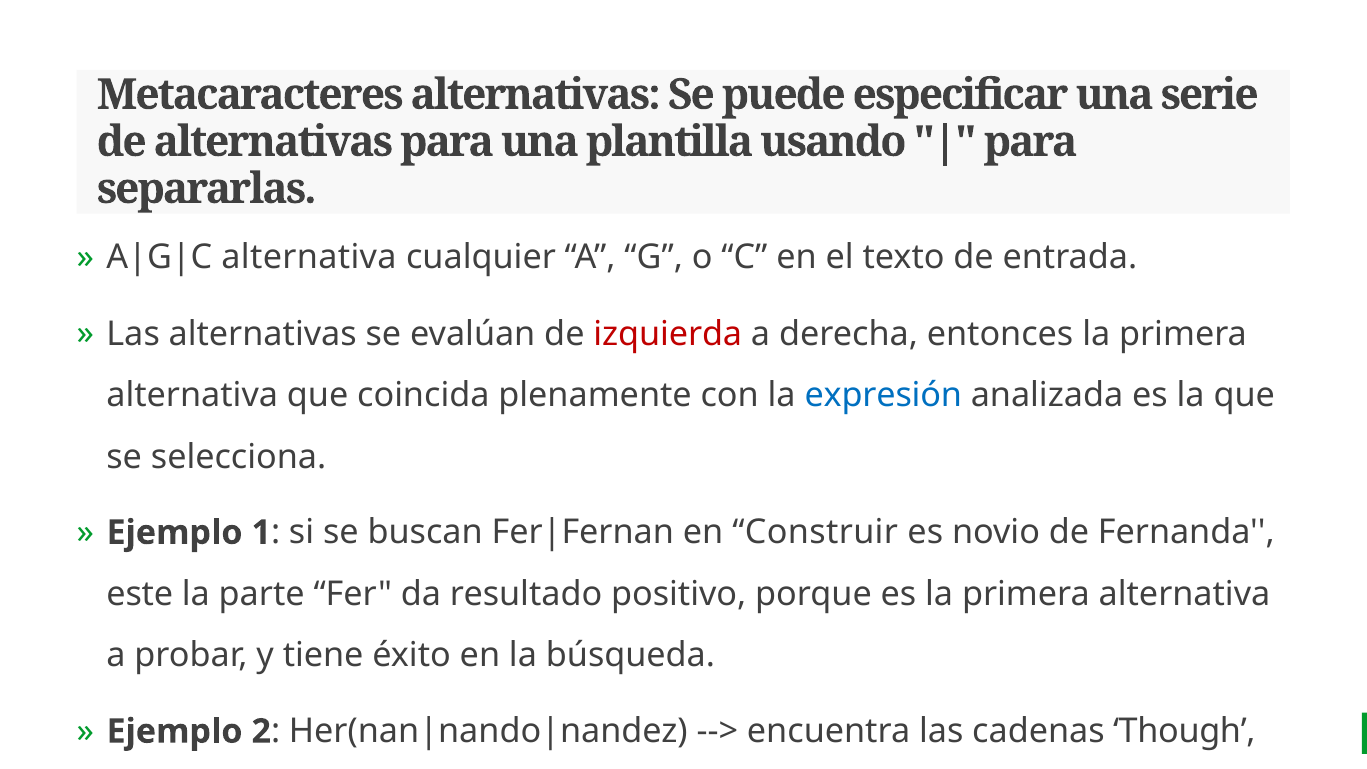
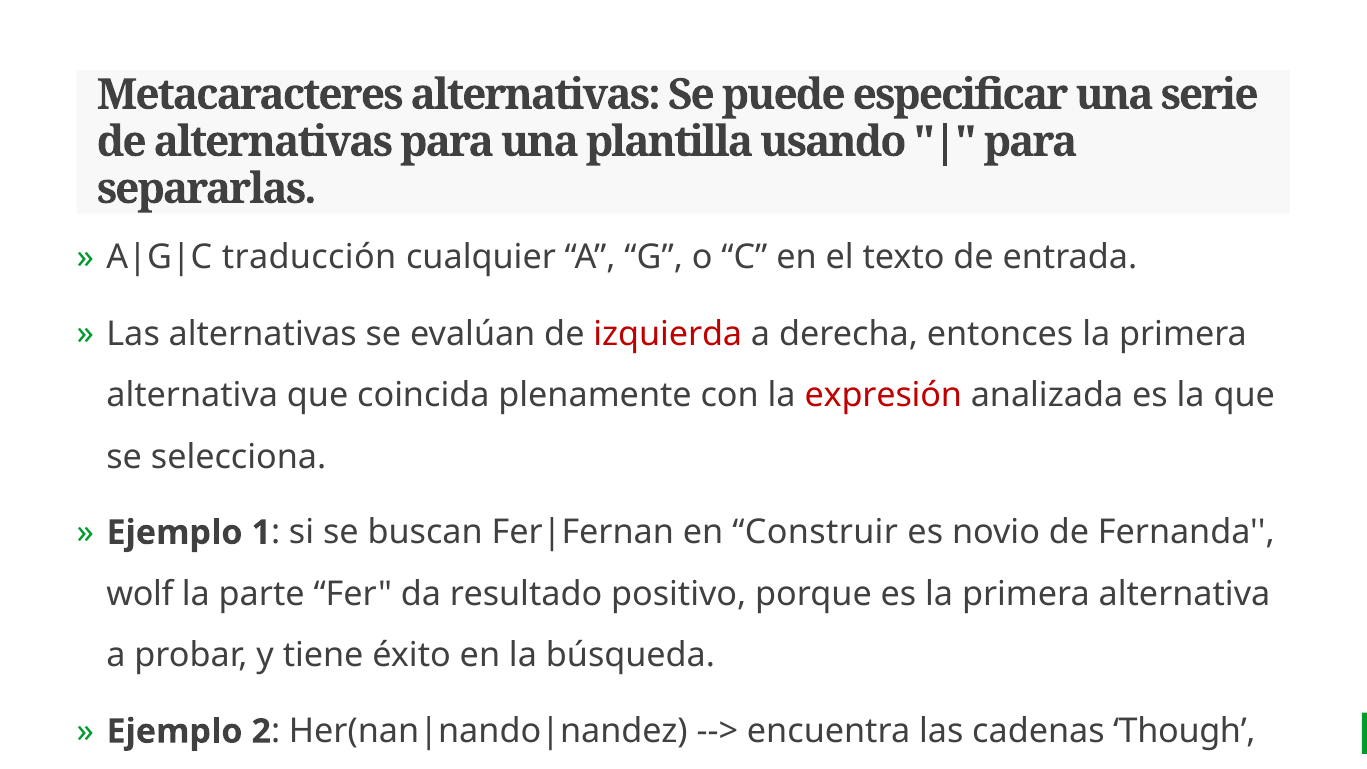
alternativa at (309, 258): alternativa -> traducción
expresión colour: blue -> red
este: este -> wolf
